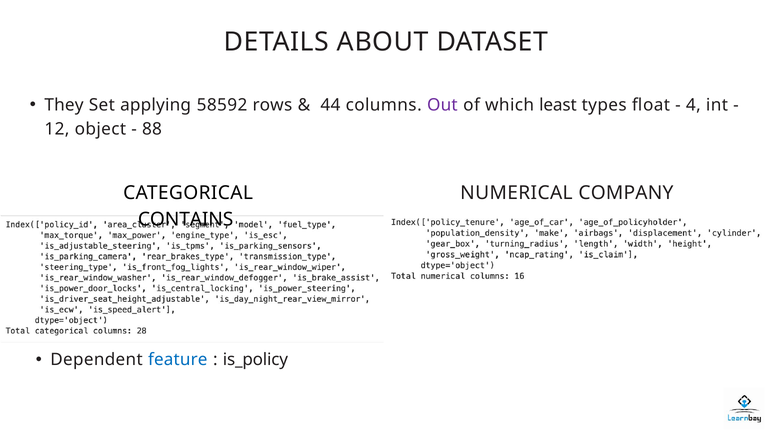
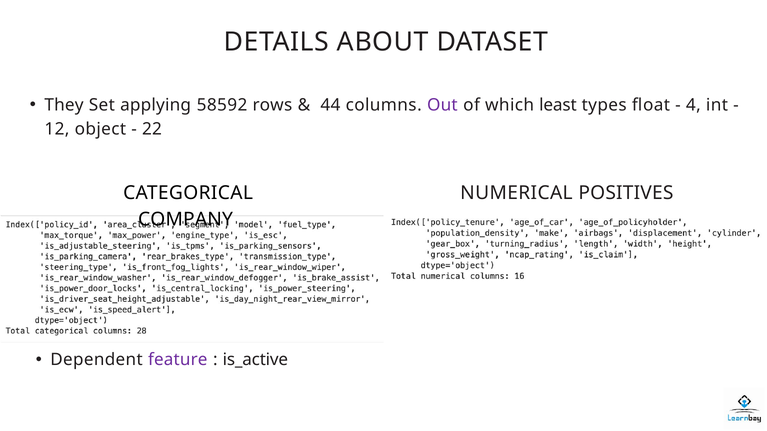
88: 88 -> 22
COMPANY: COMPANY -> POSITIVES
CONTAINS: CONTAINS -> COMPANY
feature colour: blue -> purple
is_policy: is_policy -> is_active
